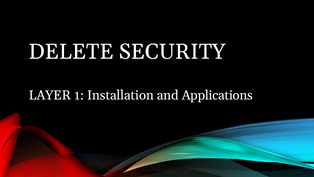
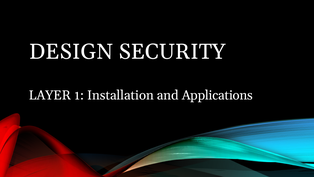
DELETE: DELETE -> DESIGN
